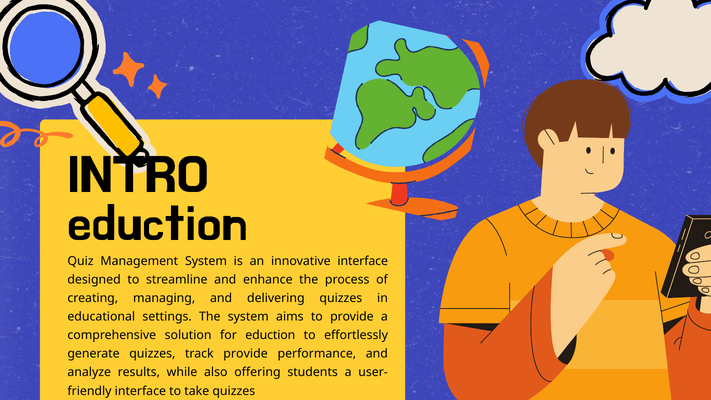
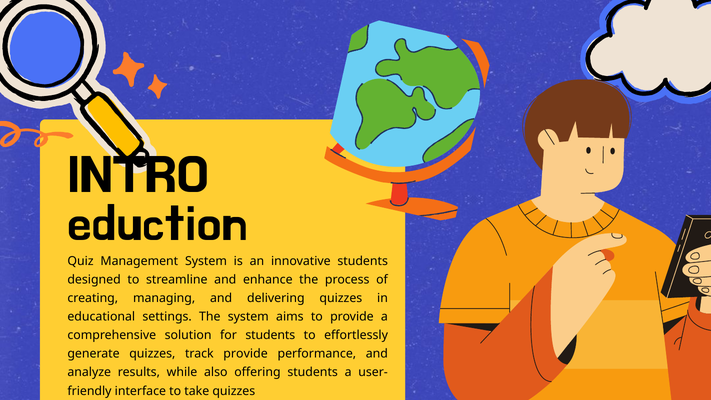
innovative interface: interface -> students
for eduction: eduction -> students
